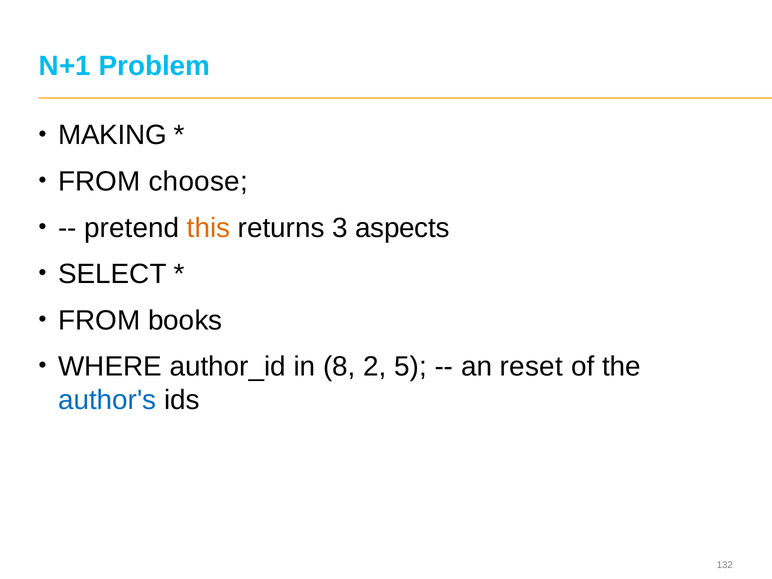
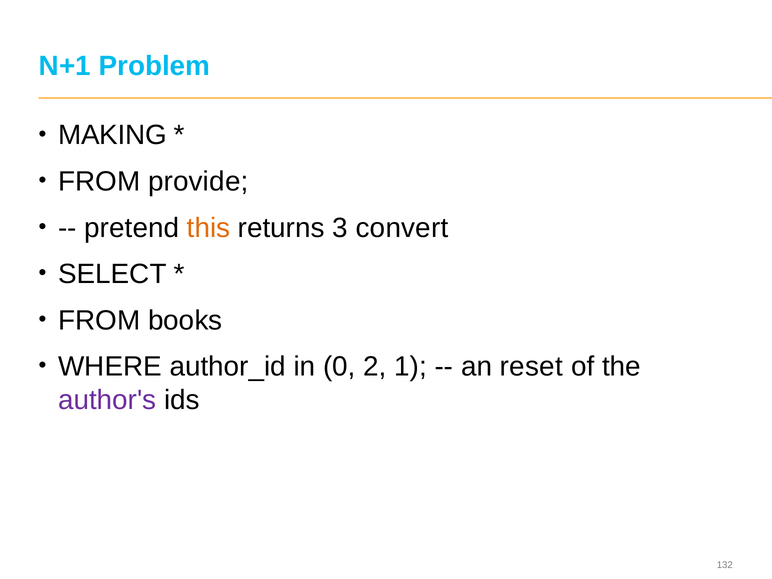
choose: choose -> provide
aspects: aspects -> convert
8: 8 -> 0
5: 5 -> 1
author's colour: blue -> purple
